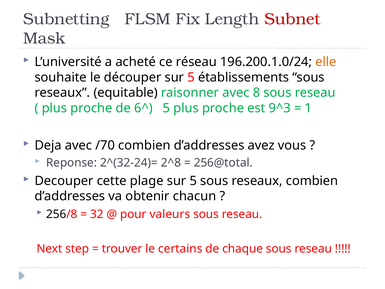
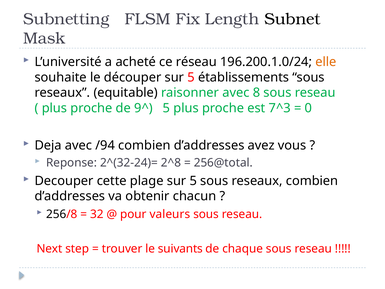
Subnet colour: red -> black
6^: 6^ -> 9^
9^3: 9^3 -> 7^3
1: 1 -> 0
/70: /70 -> /94
certains: certains -> suivants
